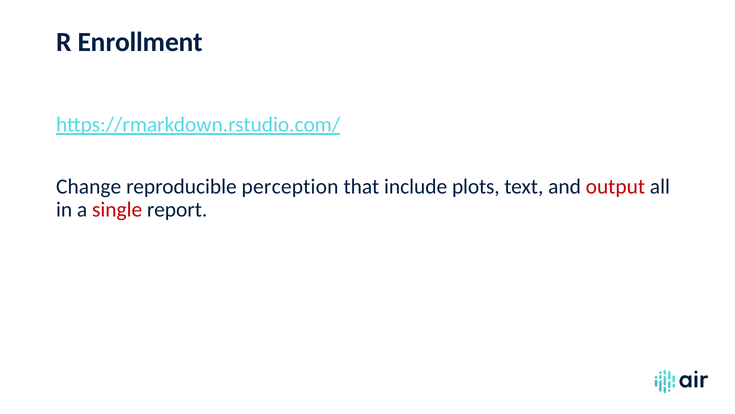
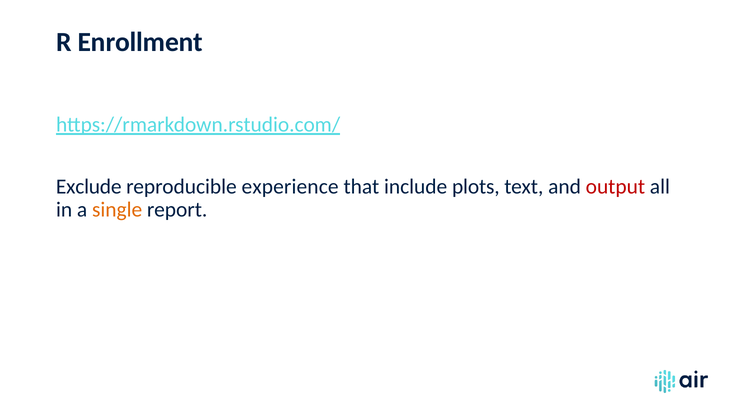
Change: Change -> Exclude
perception: perception -> experience
single colour: red -> orange
